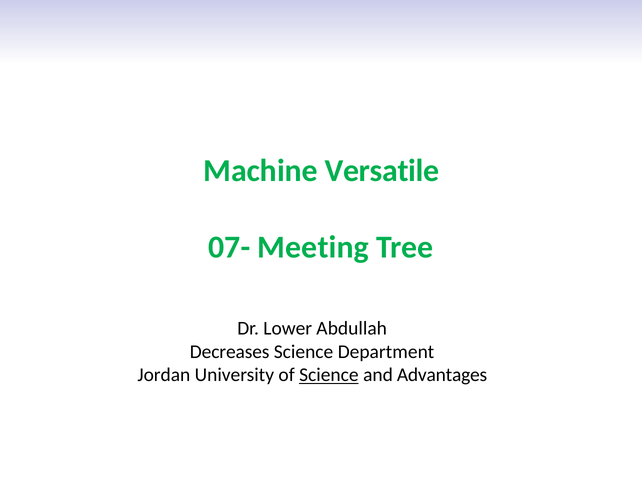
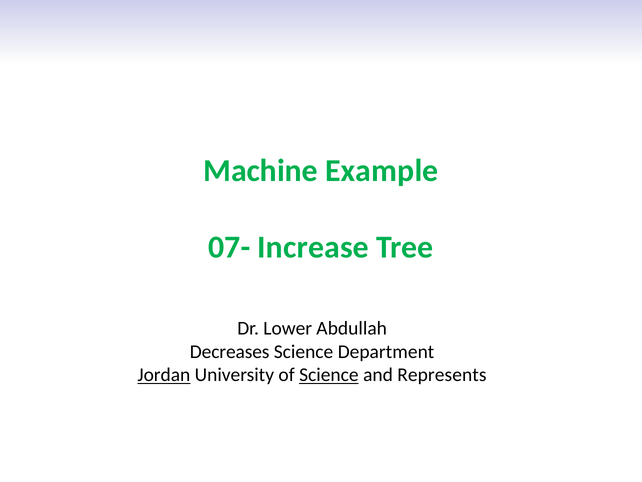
Versatile: Versatile -> Example
Meeting: Meeting -> Increase
Jordan underline: none -> present
Advantages: Advantages -> Represents
